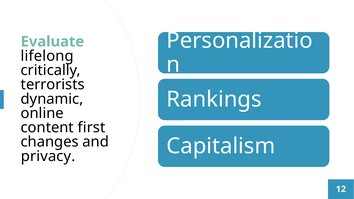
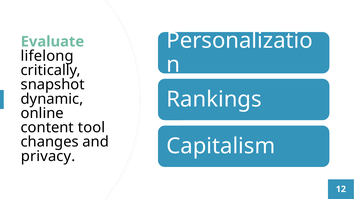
terrorists: terrorists -> snapshot
first: first -> tool
